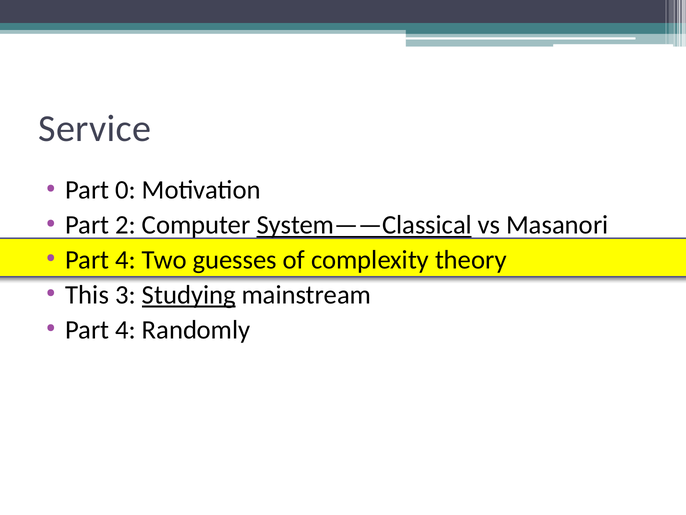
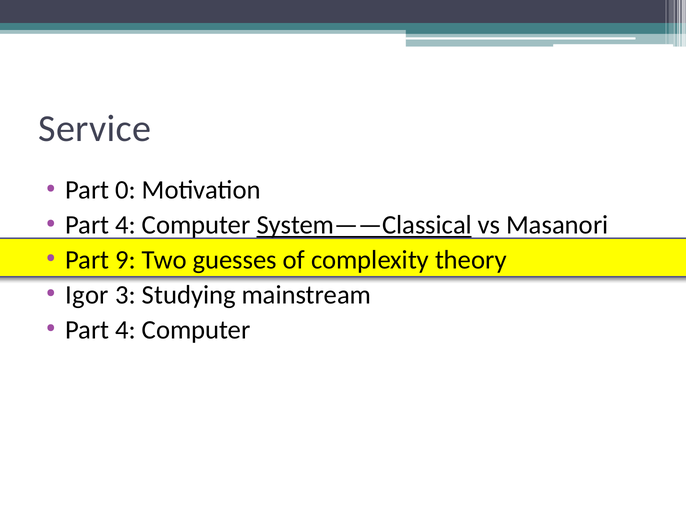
2 at (126, 225): 2 -> 4
4 at (126, 260): 4 -> 9
This: This -> Igor
Studying underline: present -> none
Randomly at (196, 330): Randomly -> Computer
